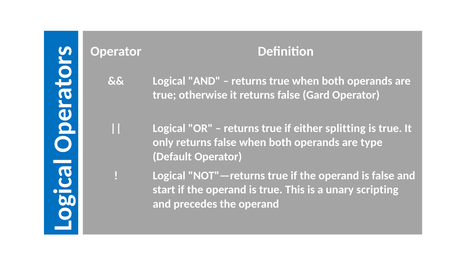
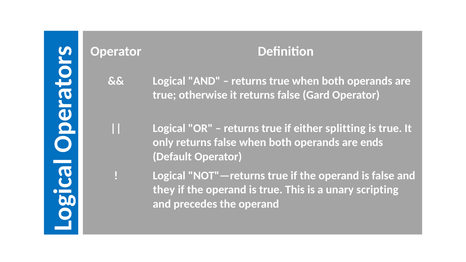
type: type -> ends
start: start -> they
